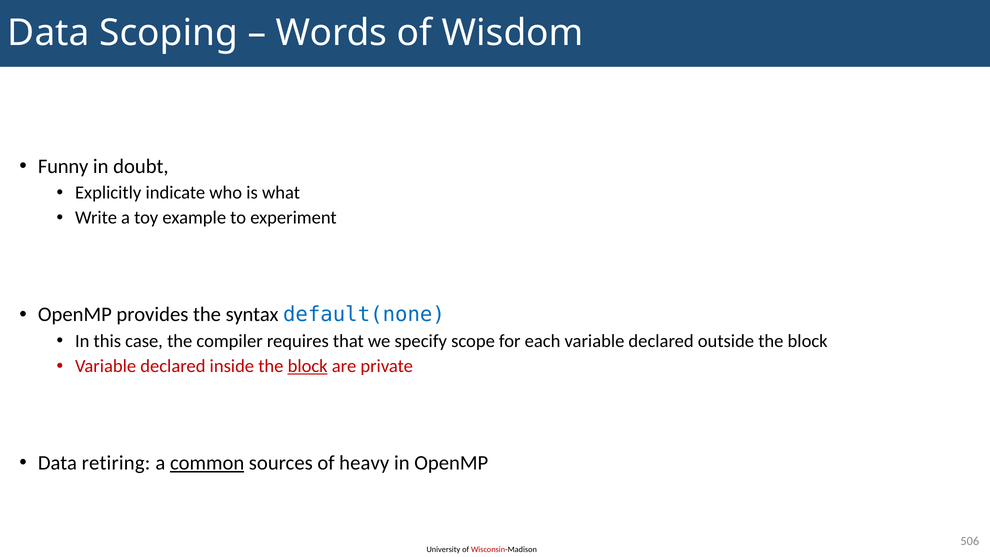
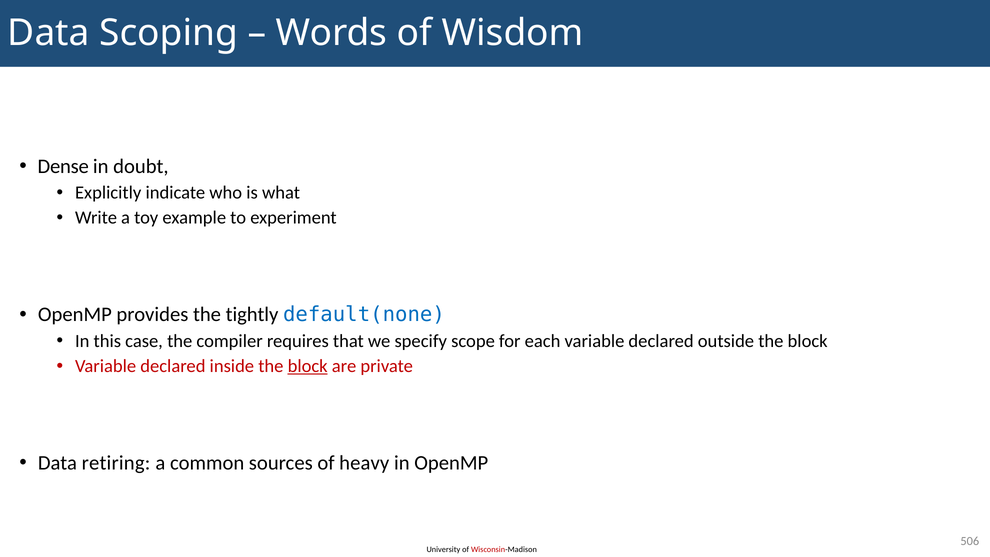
Funny: Funny -> Dense
syntax: syntax -> tightly
common underline: present -> none
